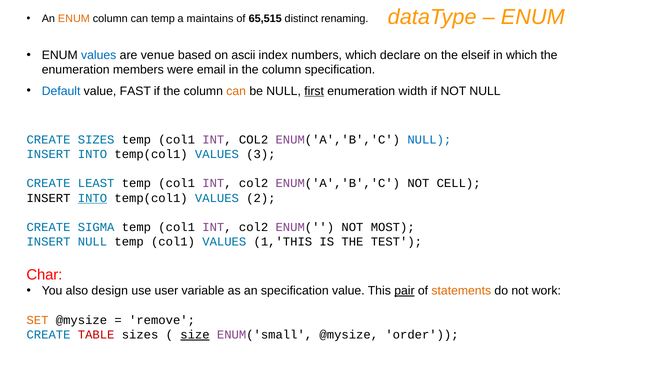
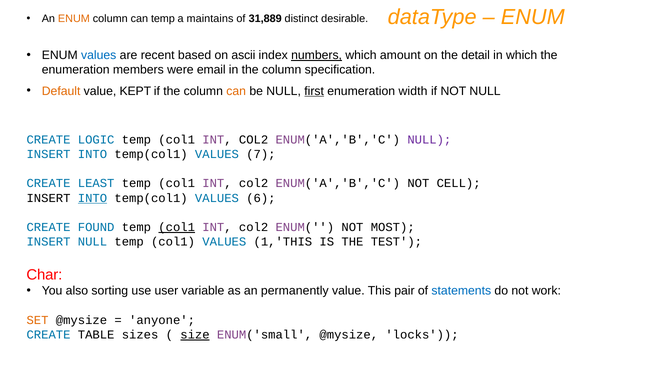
65,515: 65,515 -> 31,889
renaming: renaming -> desirable
venue: venue -> recent
numbers underline: none -> present
declare: declare -> amount
elseif: elseif -> detail
Default colour: blue -> orange
FAST: FAST -> KEPT
CREATE SIZES: SIZES -> LOGIC
NULL at (429, 140) colour: blue -> purple
3: 3 -> 7
2: 2 -> 6
SIGMA: SIGMA -> FOUND
col1 at (177, 227) underline: none -> present
design: design -> sorting
an specification: specification -> permanently
pair underline: present -> none
statements colour: orange -> blue
remove: remove -> anyone
TABLE colour: red -> black
order: order -> locks
